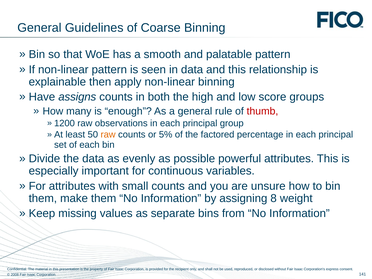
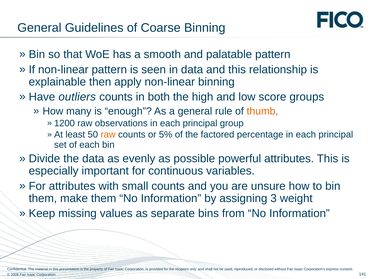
assigns: assigns -> outliers
thumb colour: red -> orange
8: 8 -> 3
